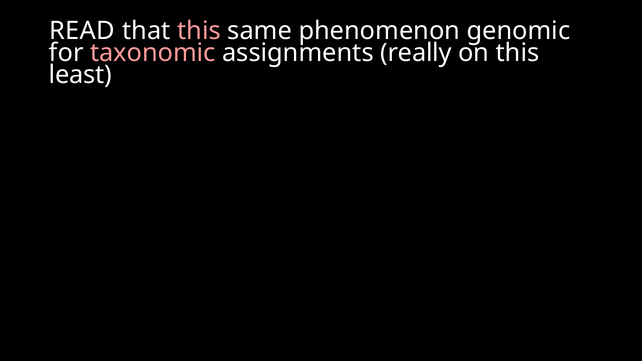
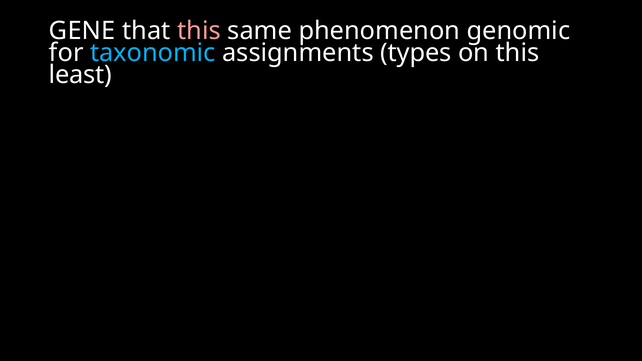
READ: READ -> GENE
taxonomic colour: pink -> light blue
really: really -> types
